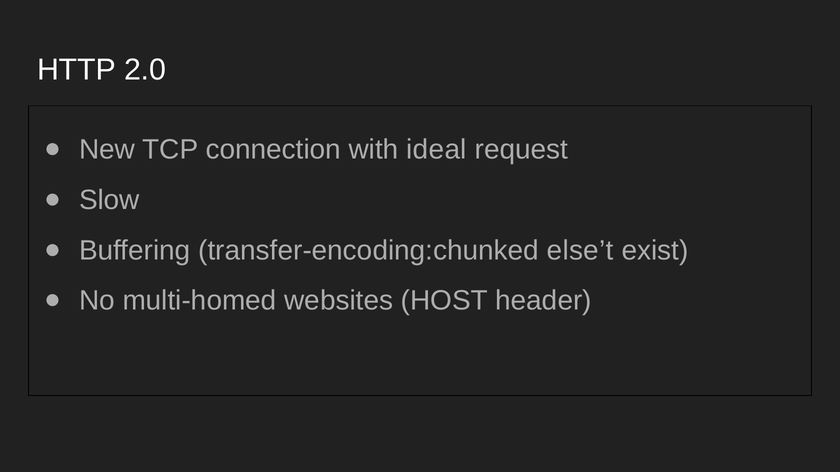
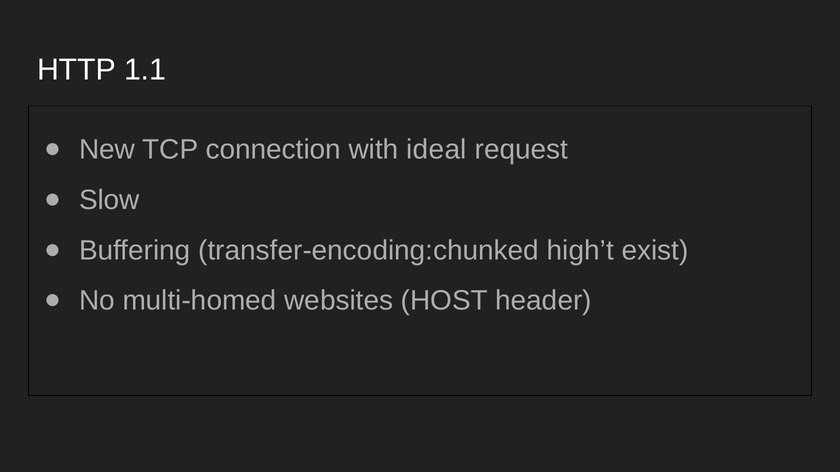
2.0: 2.0 -> 1.1
else’t: else’t -> high’t
